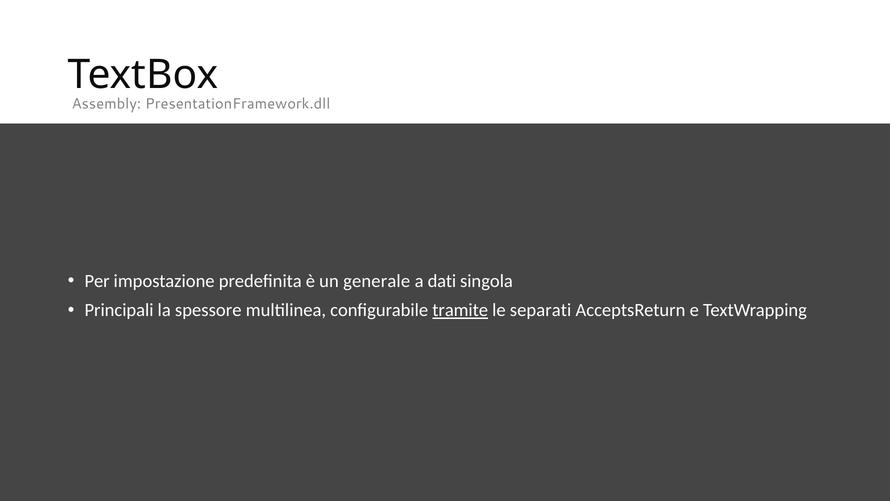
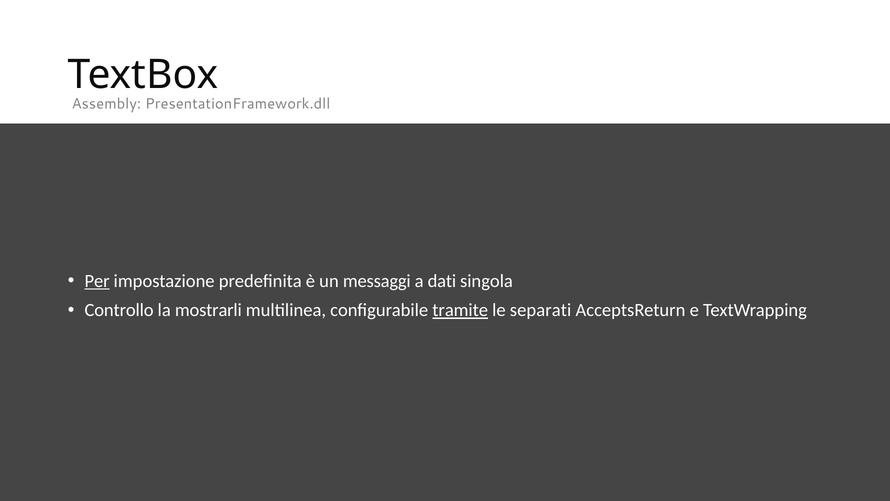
Per underline: none -> present
generale: generale -> messaggi
Principali: Principali -> Controllo
spessore: spessore -> mostrarli
